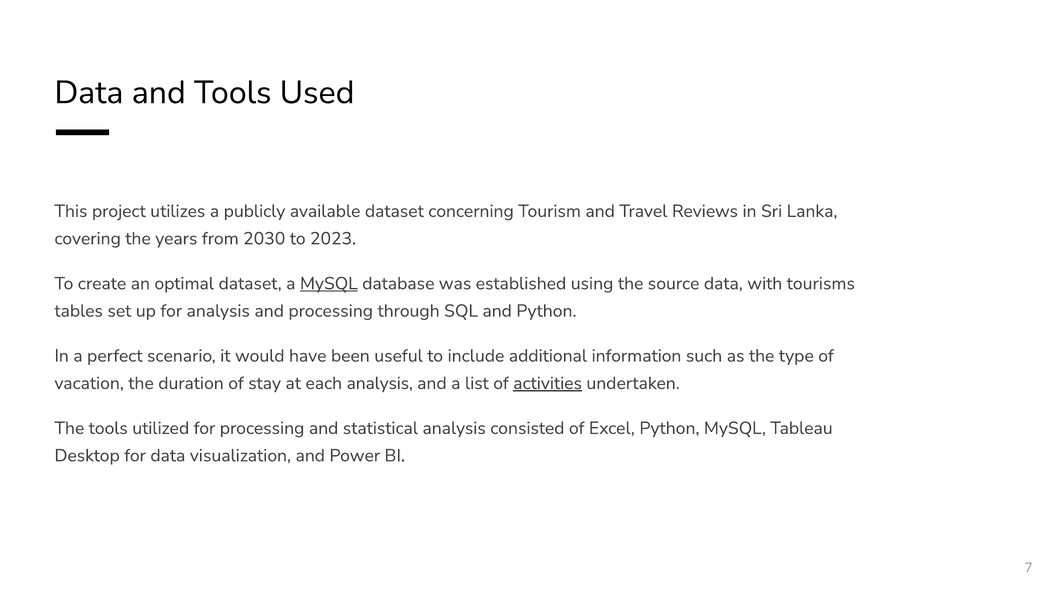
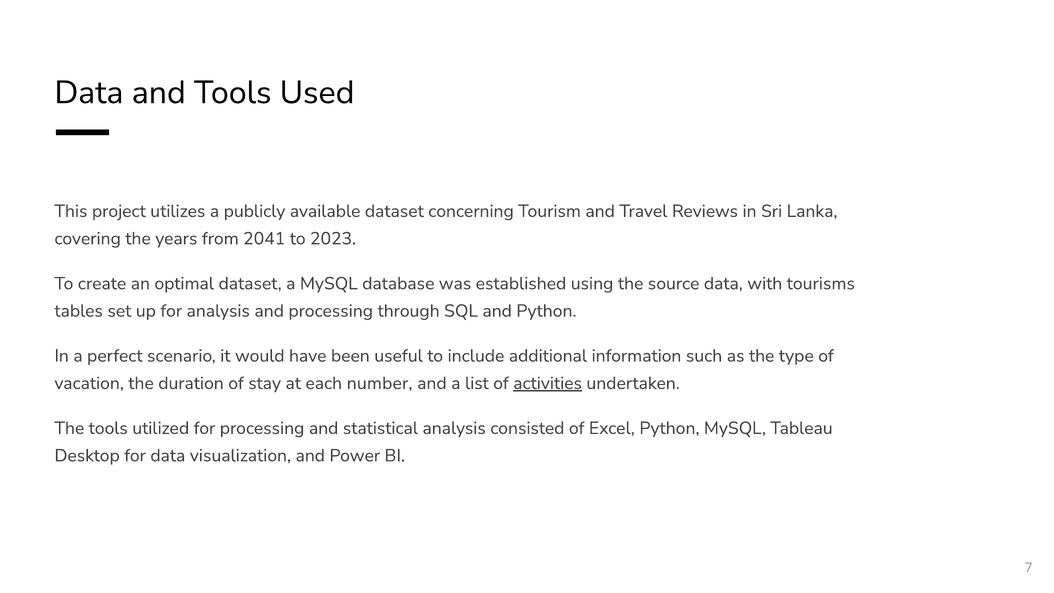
2030: 2030 -> 2041
MySQL at (329, 283) underline: present -> none
each analysis: analysis -> number
